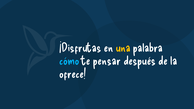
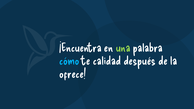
¡Disfrutas: ¡Disfrutas -> ¡Encuentra
una colour: yellow -> light green
pensar: pensar -> calidad
